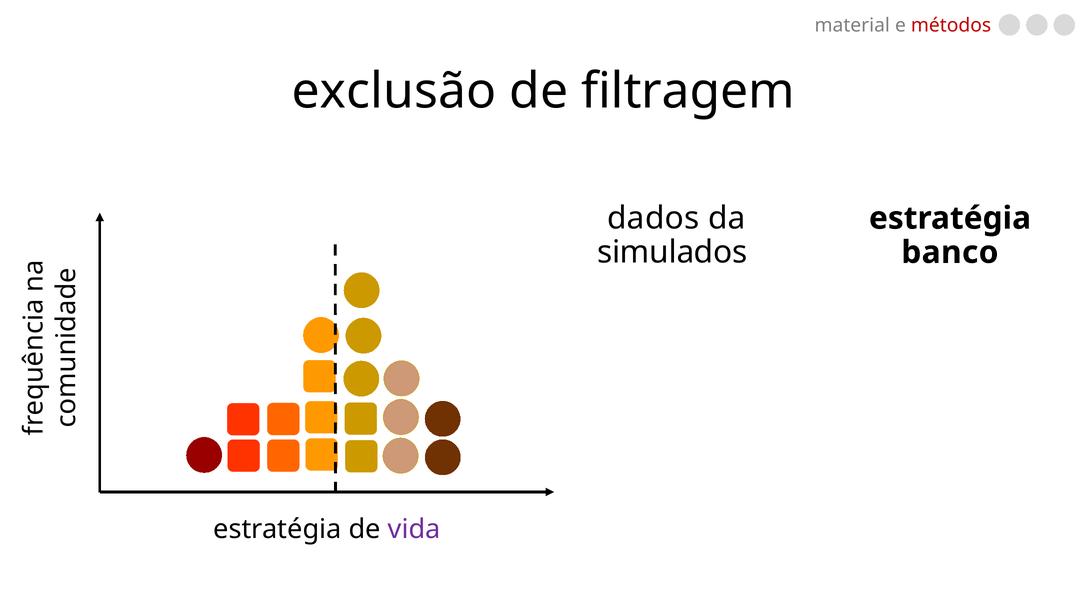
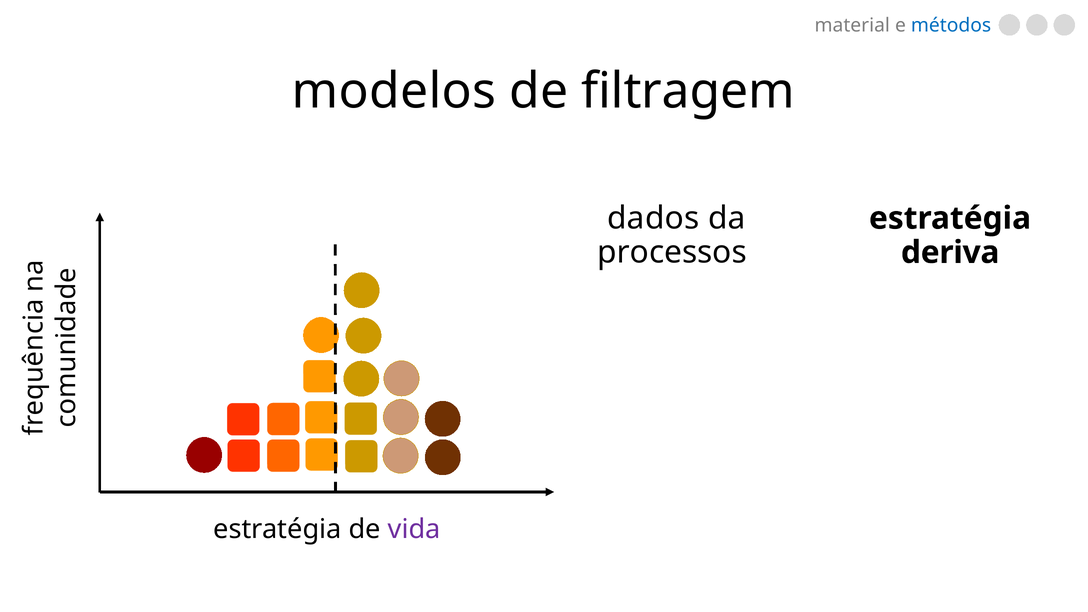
métodos colour: red -> blue
exclusão: exclusão -> modelos
simulados: simulados -> processos
banco: banco -> deriva
